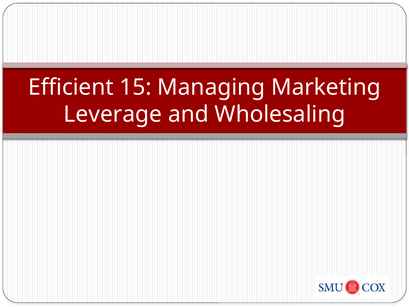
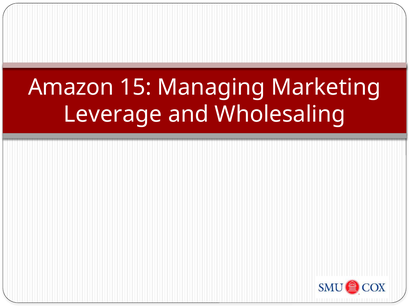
Efficient: Efficient -> Amazon
